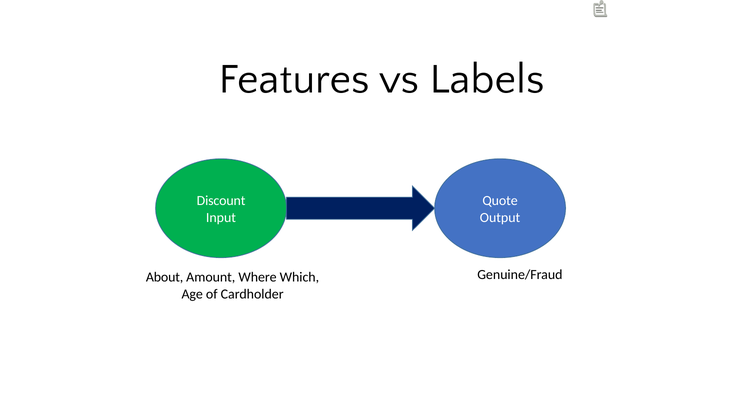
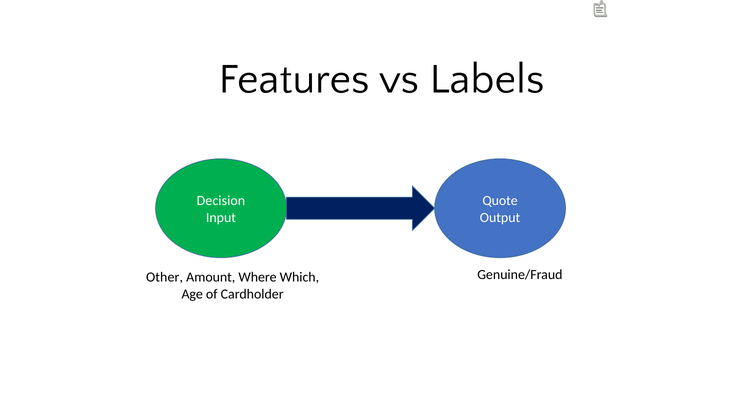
Discount: Discount -> Decision
About: About -> Other
